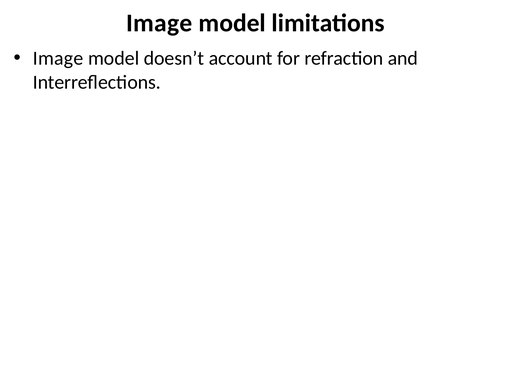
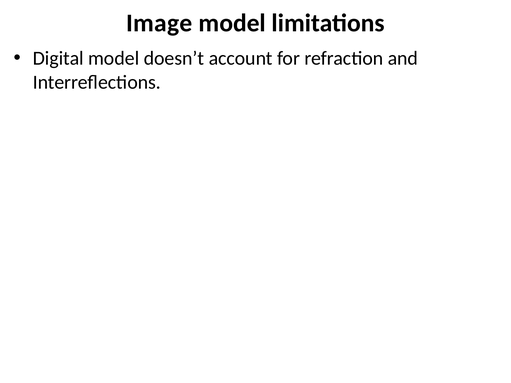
Image at (58, 58): Image -> Digital
